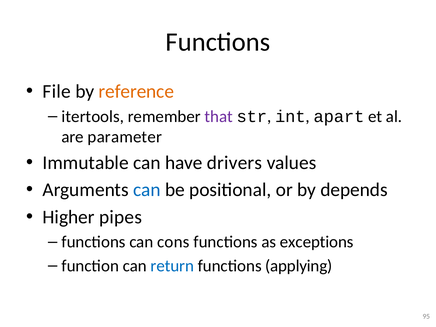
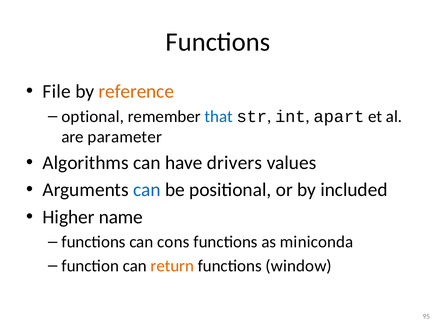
itertools: itertools -> optional
that colour: purple -> blue
Immutable: Immutable -> Algorithms
depends: depends -> included
pipes: pipes -> name
exceptions: exceptions -> miniconda
return colour: blue -> orange
applying: applying -> window
